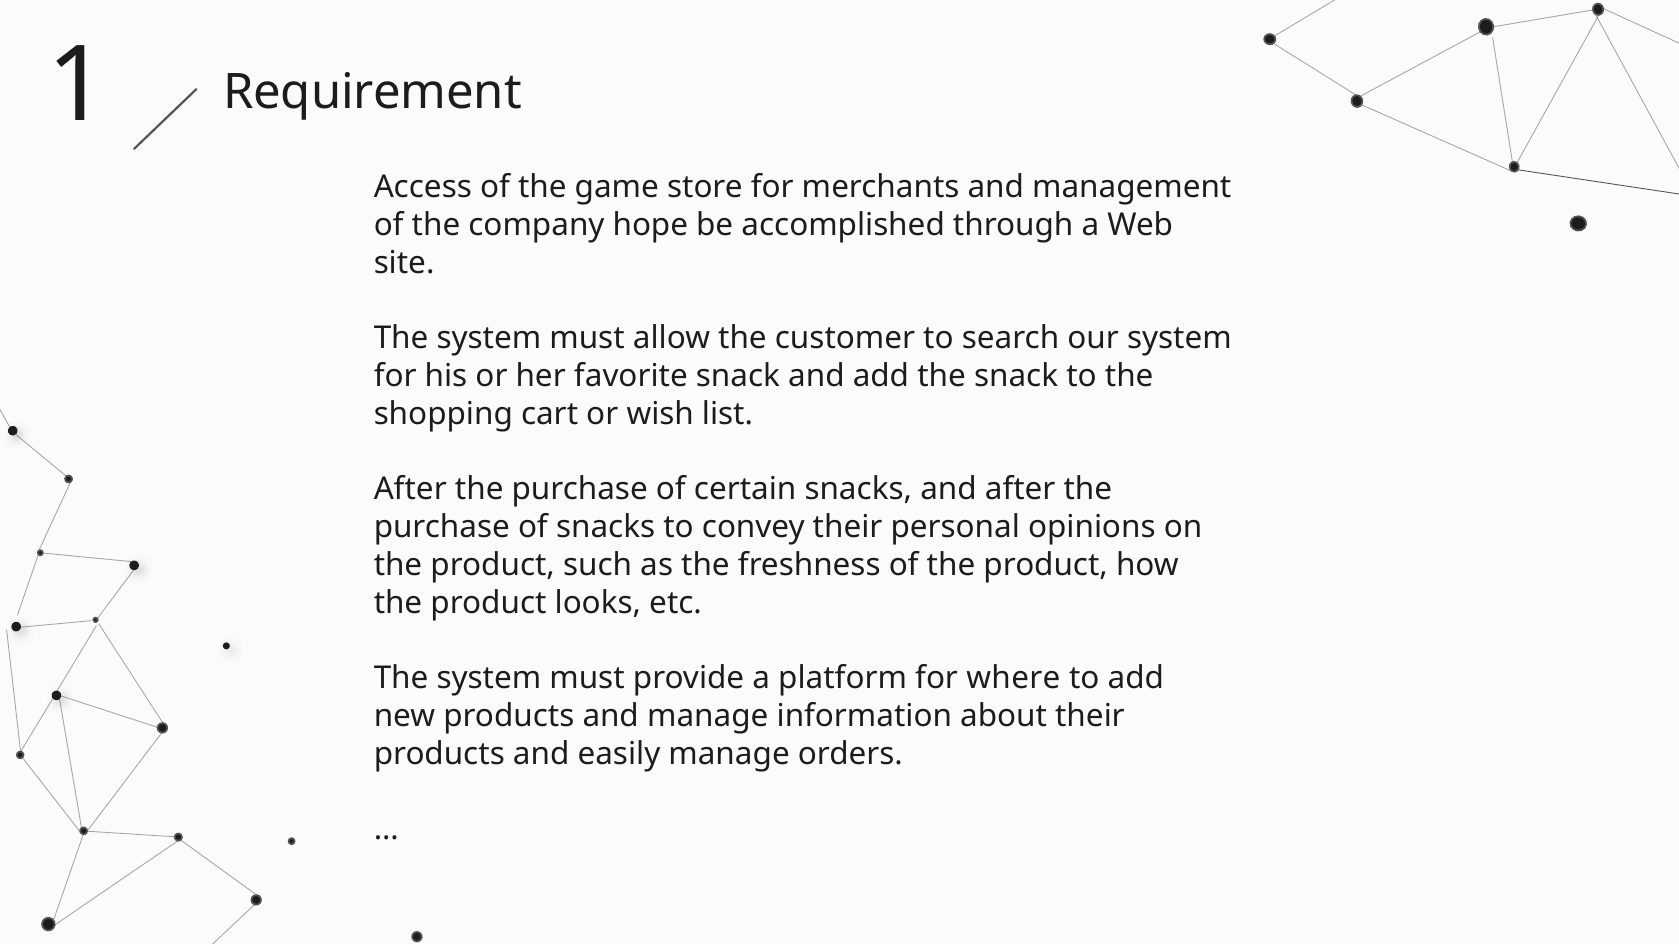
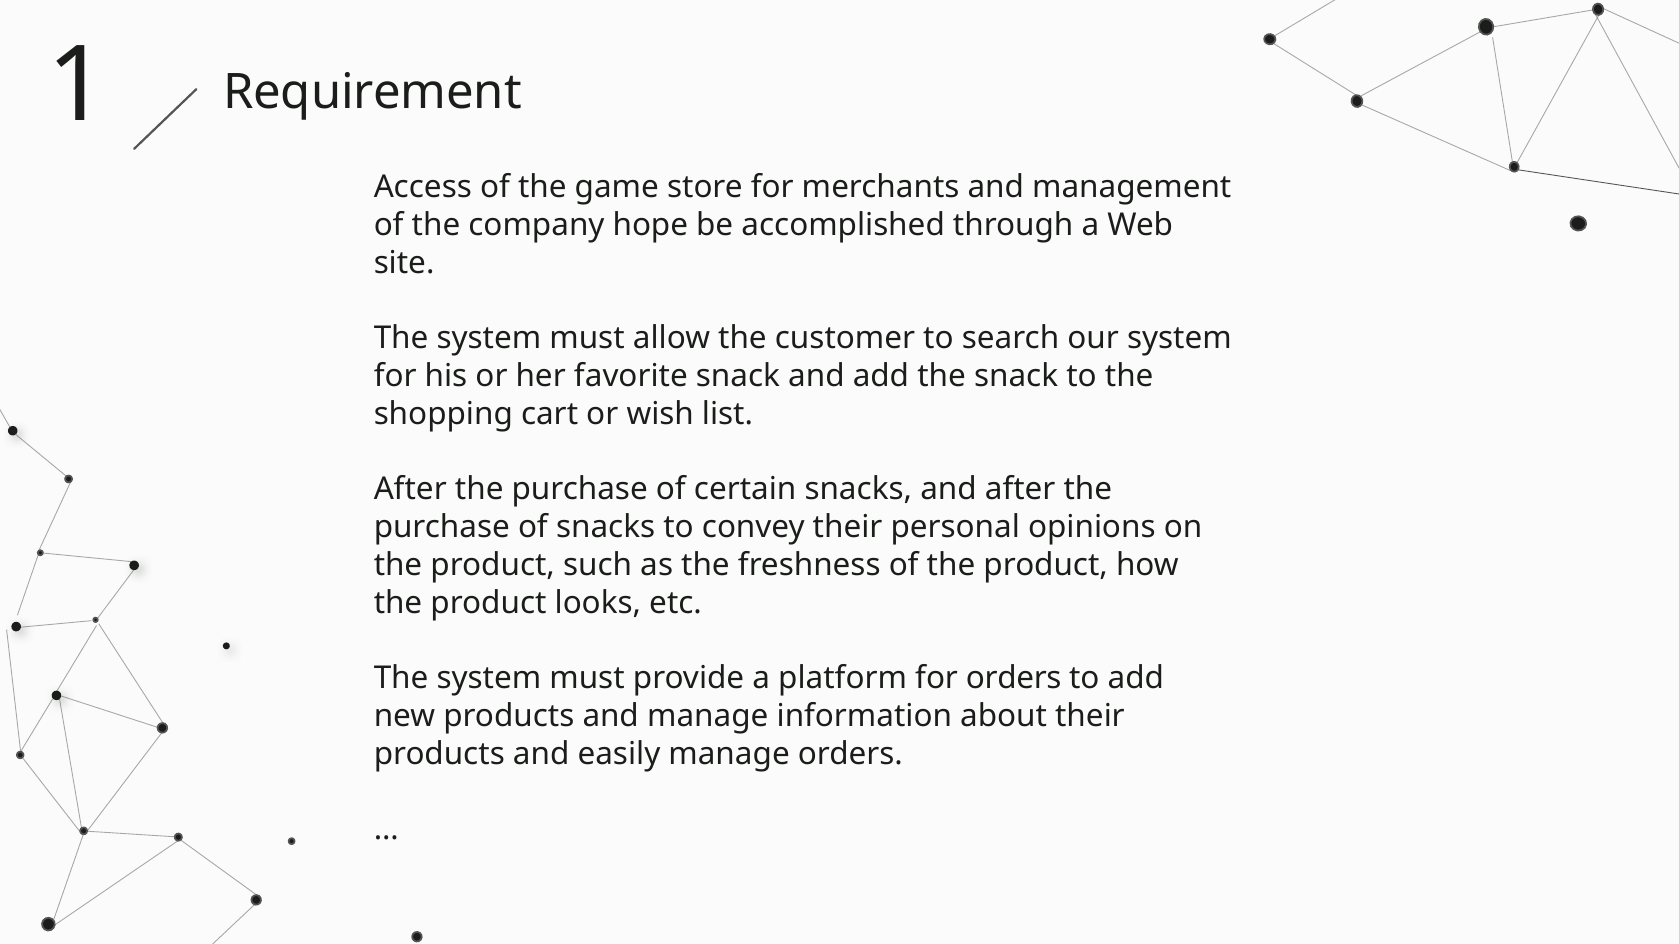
for where: where -> orders
